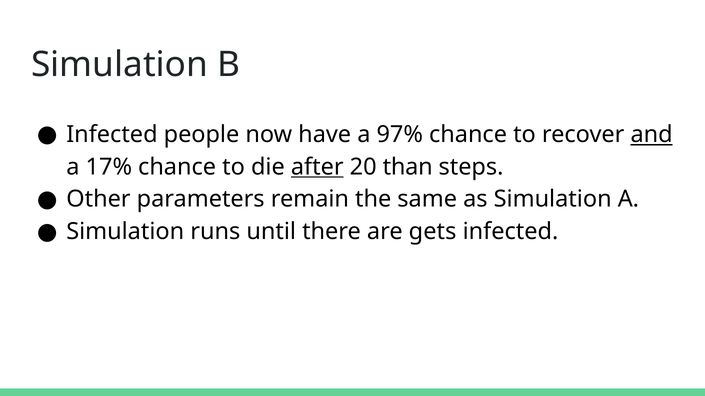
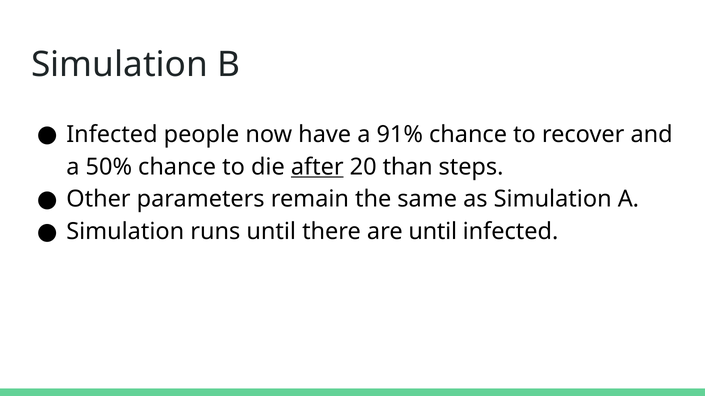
97%: 97% -> 91%
and underline: present -> none
17%: 17% -> 50%
are gets: gets -> until
